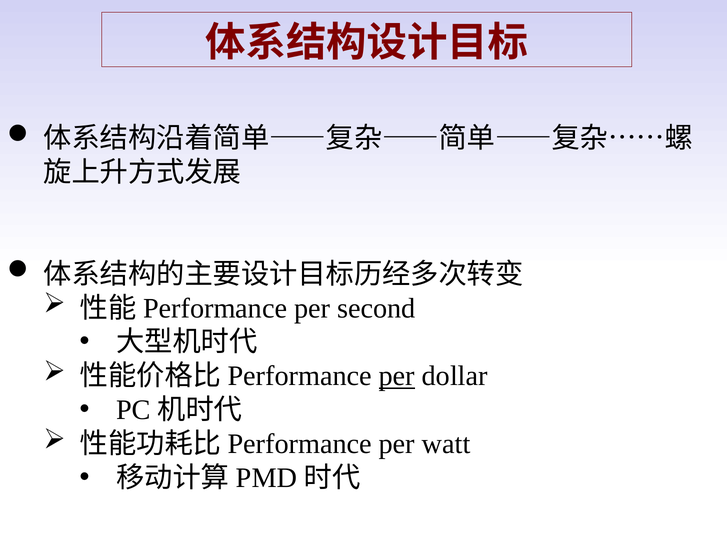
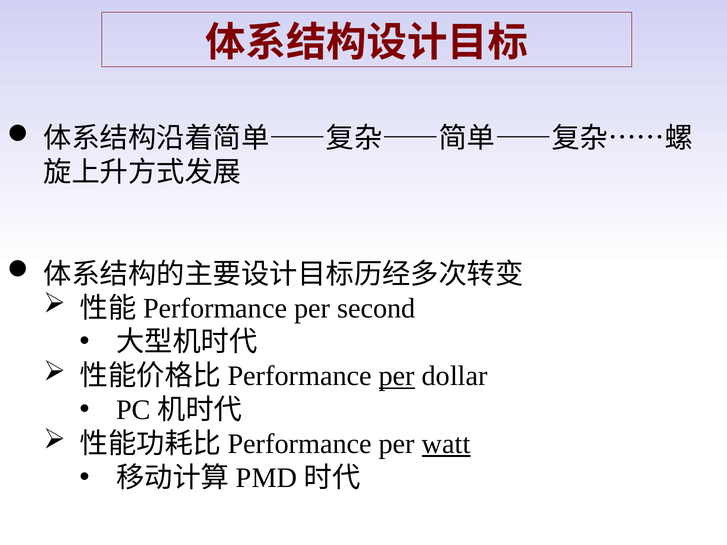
watt underline: none -> present
